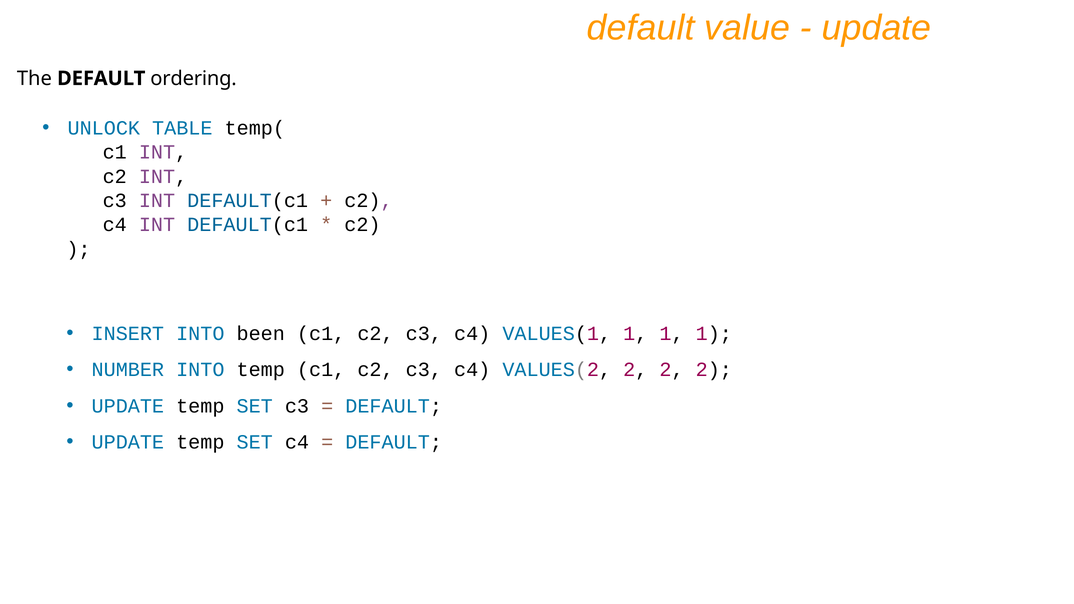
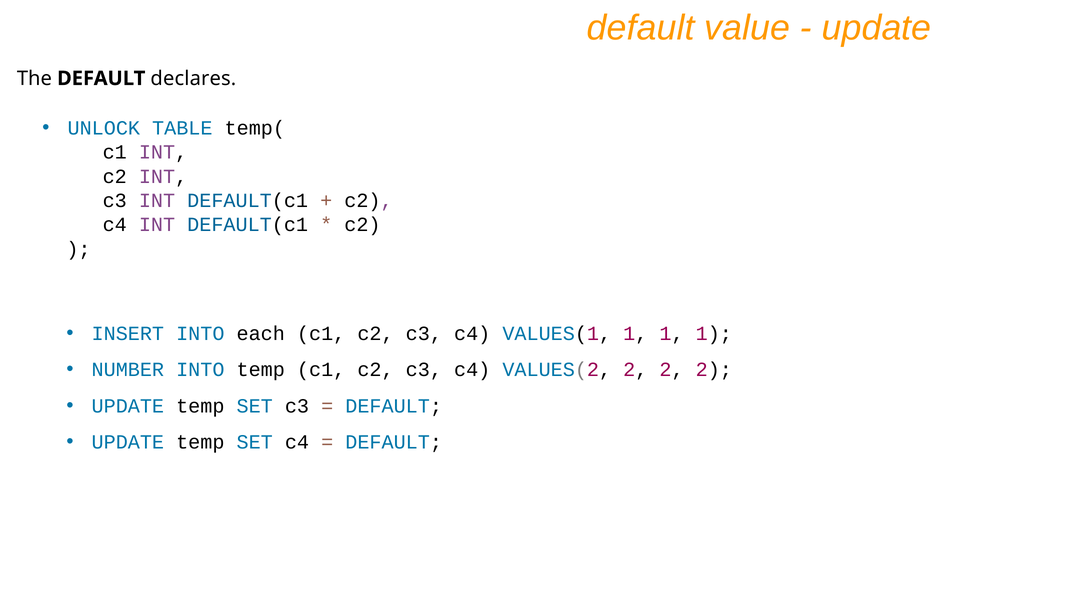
ordering: ordering -> declares
been: been -> each
